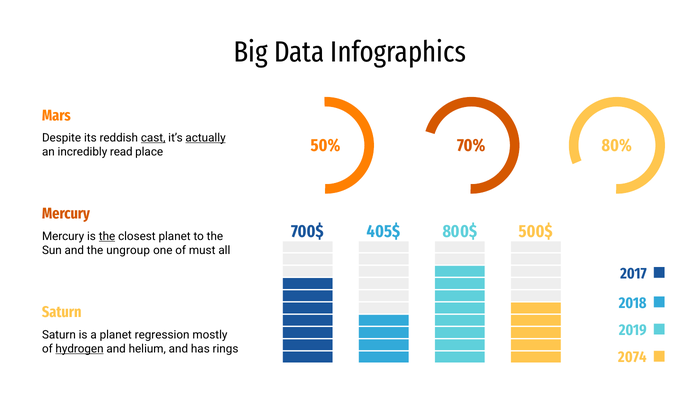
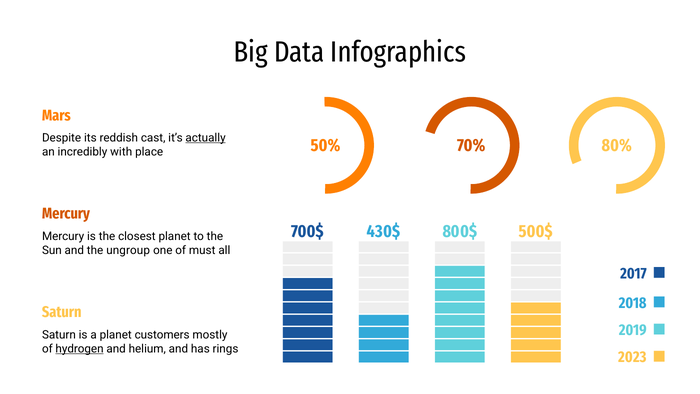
cast underline: present -> none
read: read -> with
405$: 405$ -> 430$
the at (107, 236) underline: present -> none
regression: regression -> customers
2074: 2074 -> 2023
